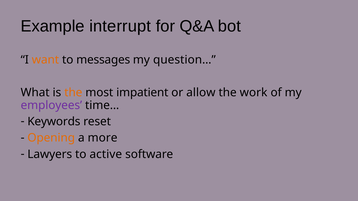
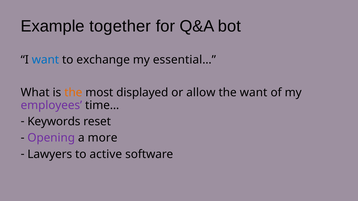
interrupt: interrupt -> together
want at (45, 60) colour: orange -> blue
messages: messages -> exchange
question…: question… -> essential…
impatient: impatient -> displayed
the work: work -> want
Opening colour: orange -> purple
